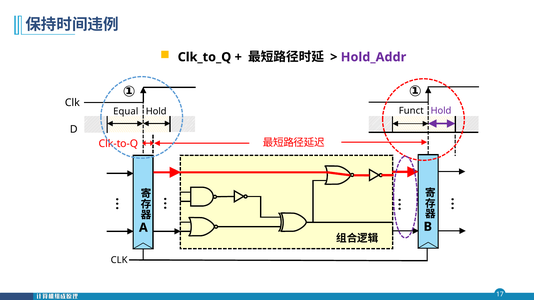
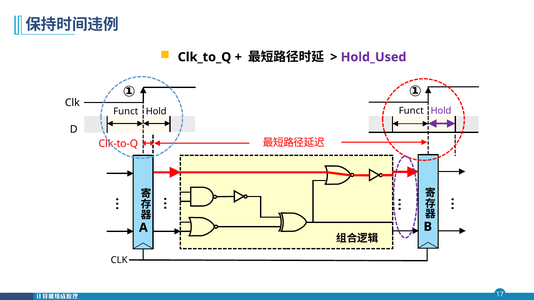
Hold_Addr: Hold_Addr -> Hold_Used
Equal at (126, 111): Equal -> Funct
